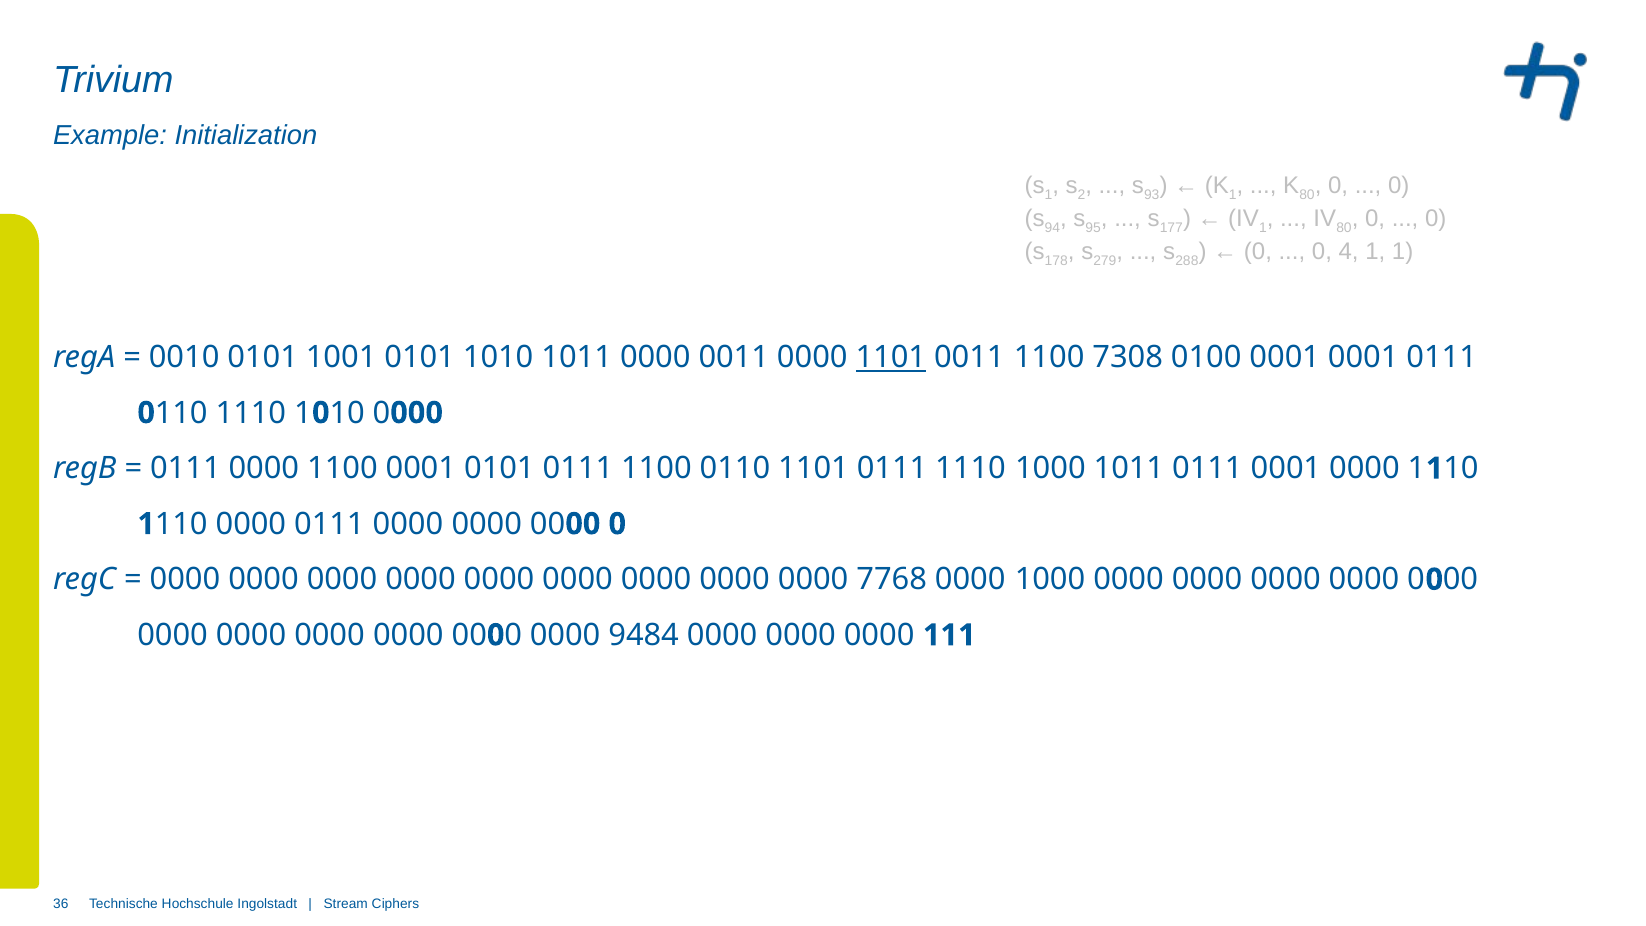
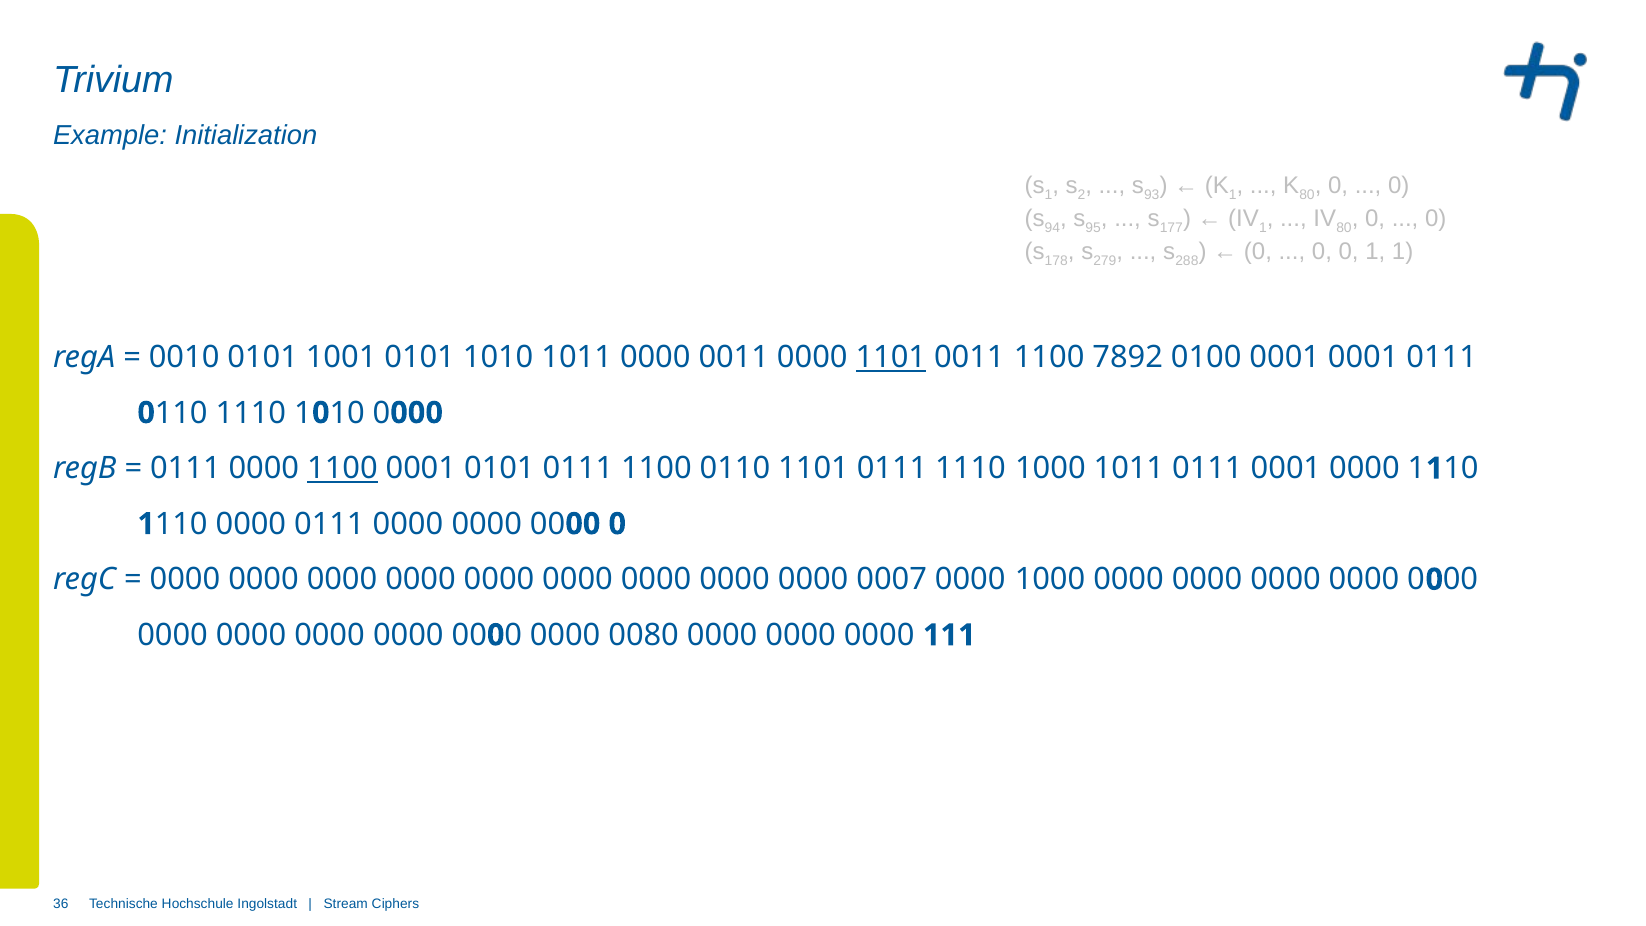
4 at (1349, 252): 4 -> 0
7308: 7308 -> 7892
1100 at (342, 468) underline: none -> present
7768: 7768 -> 0007
9484: 9484 -> 0080
